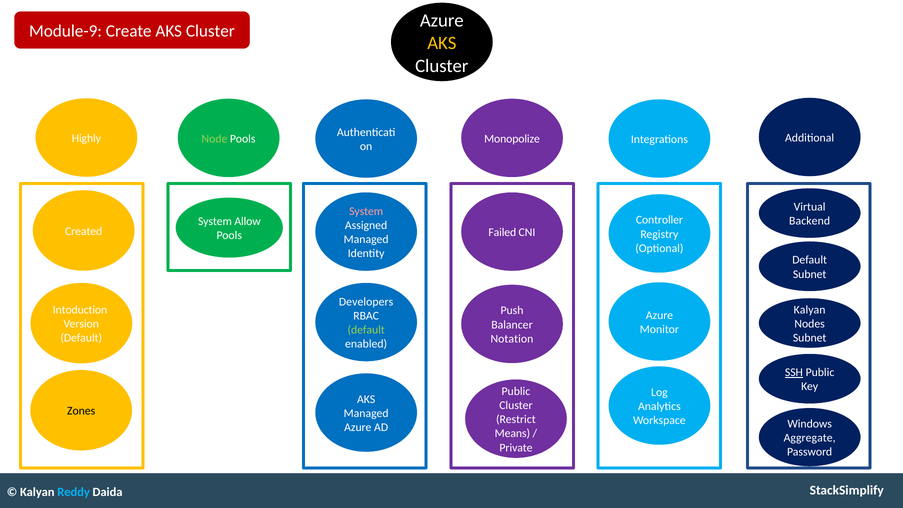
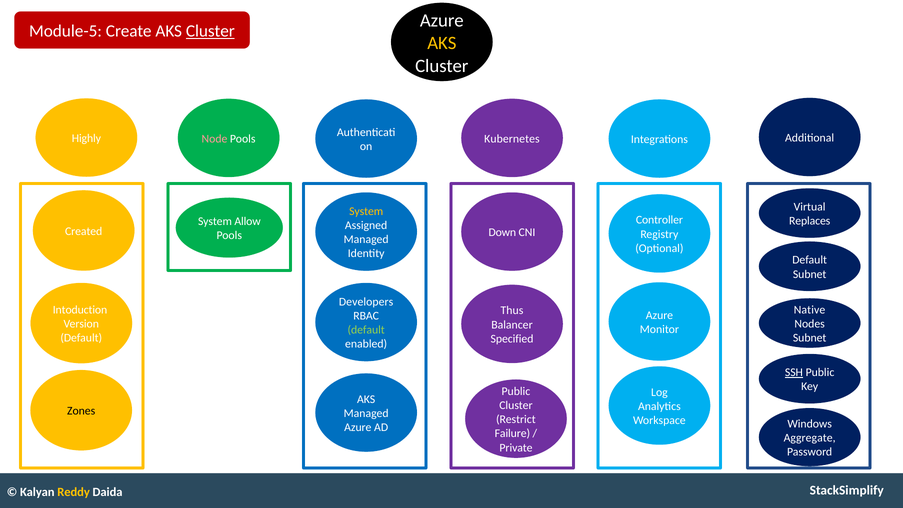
Module-9: Module-9 -> Module-5
Cluster at (210, 31) underline: none -> present
Node colour: light green -> pink
Monopolize: Monopolize -> Kubernetes
System at (366, 211) colour: pink -> yellow
Backend: Backend -> Replaces
Failed: Failed -> Down
Kalyan at (810, 310): Kalyan -> Native
Push: Push -> Thus
Notation: Notation -> Specified
Means: Means -> Failure
Reddy colour: light blue -> yellow
